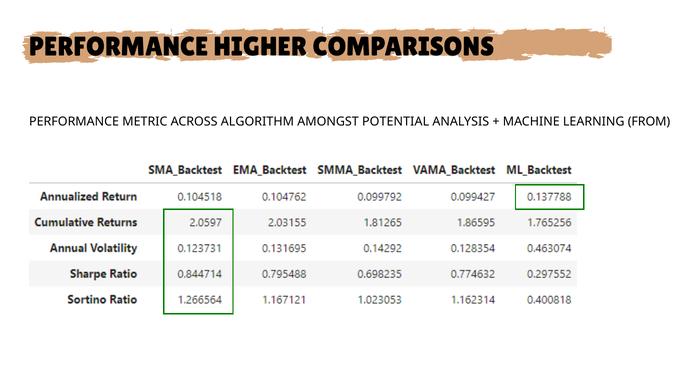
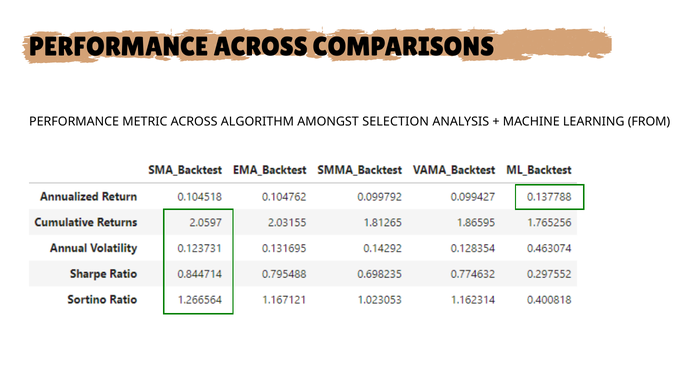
PERFORMANCE HIGHER: HIGHER -> ACROSS
POTENTIAL: POTENTIAL -> SELECTION
